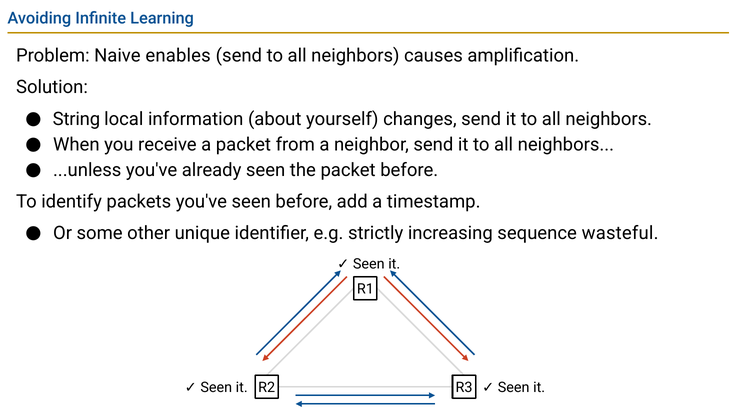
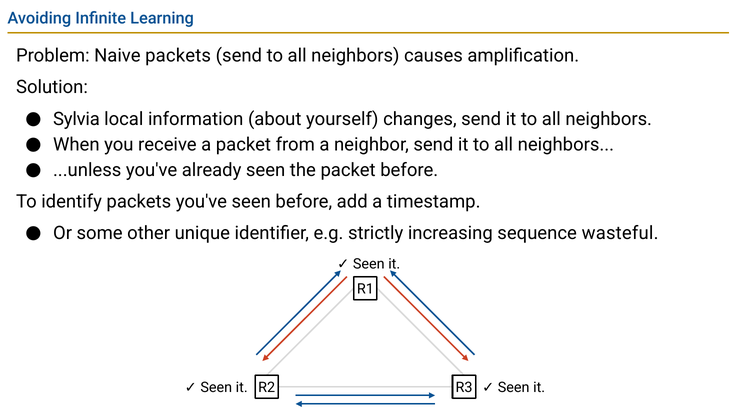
Naive enables: enables -> packets
String: String -> Sylvia
